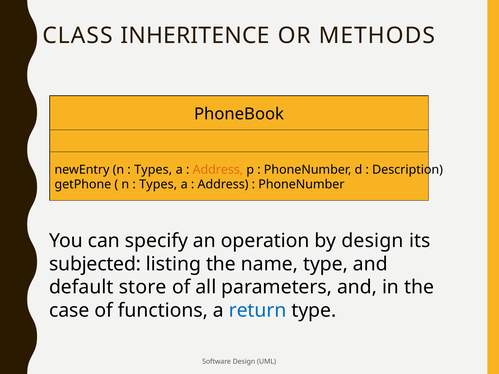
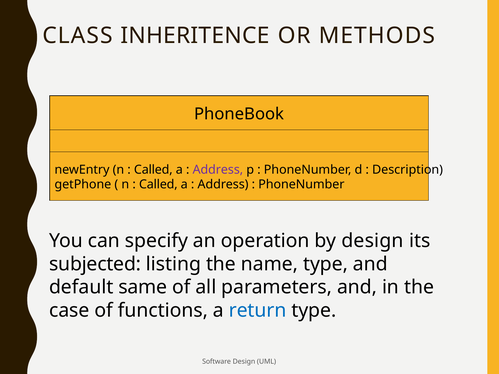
Types at (153, 170): Types -> Called
Address at (218, 170) colour: orange -> purple
Types at (158, 185): Types -> Called
store: store -> same
